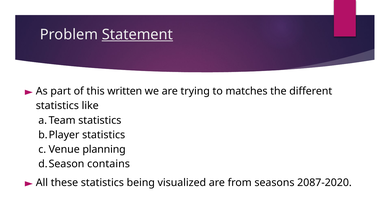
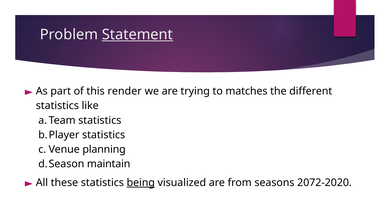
written: written -> render
contains: contains -> maintain
being underline: none -> present
2087-2020: 2087-2020 -> 2072-2020
